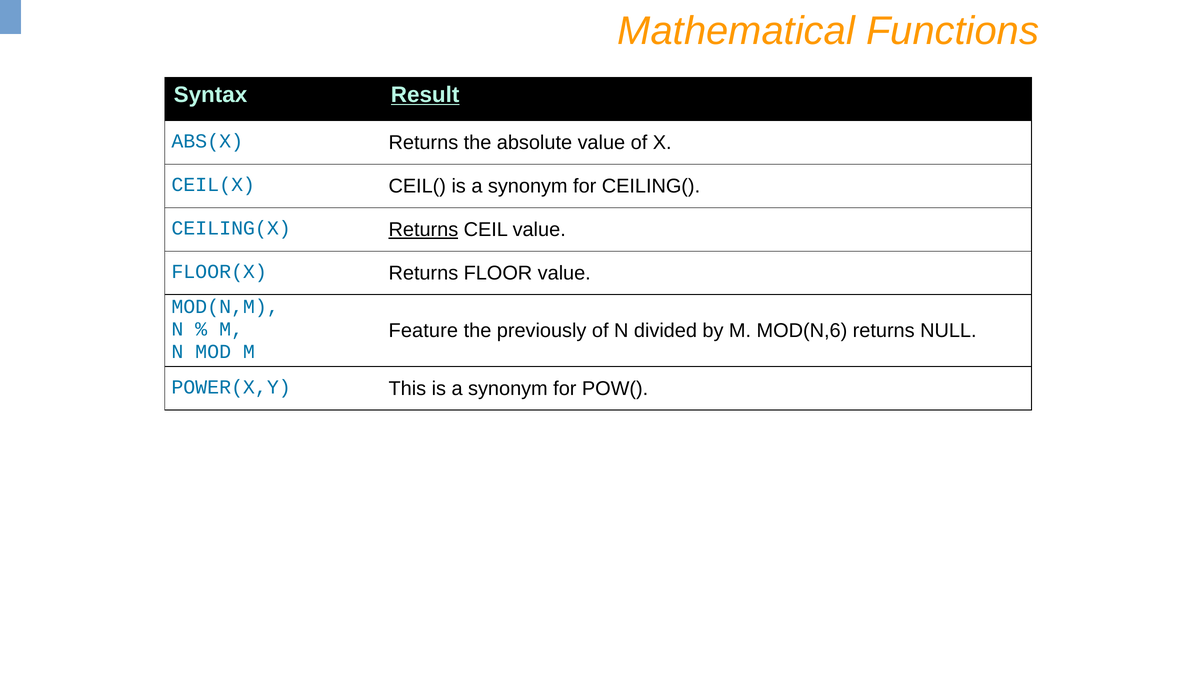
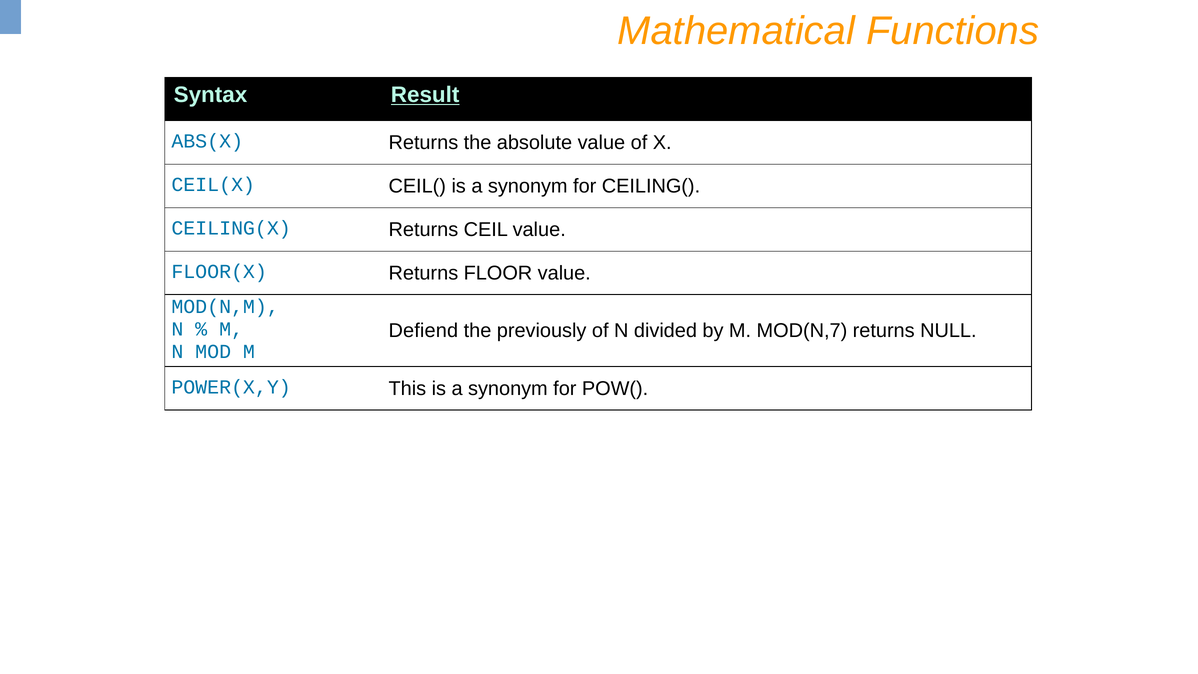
Returns at (423, 230) underline: present -> none
Feature: Feature -> Defiend
MOD(N,6: MOD(N,6 -> MOD(N,7
